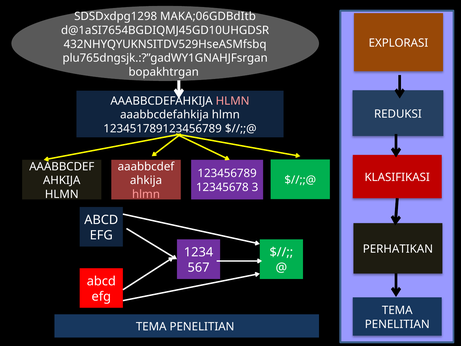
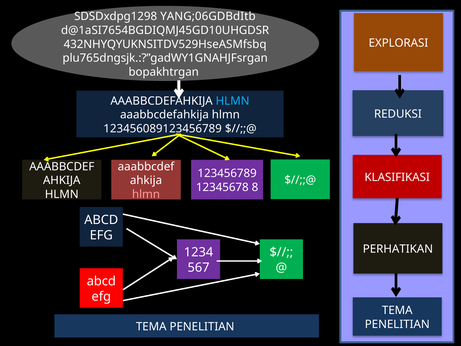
MAKA;06GDBdItb: MAKA;06GDBdItb -> YANG;06GDBdItb
HLMN at (233, 101) colour: pink -> light blue
123451789123456789: 123451789123456789 -> 123456089123456789
3: 3 -> 8
